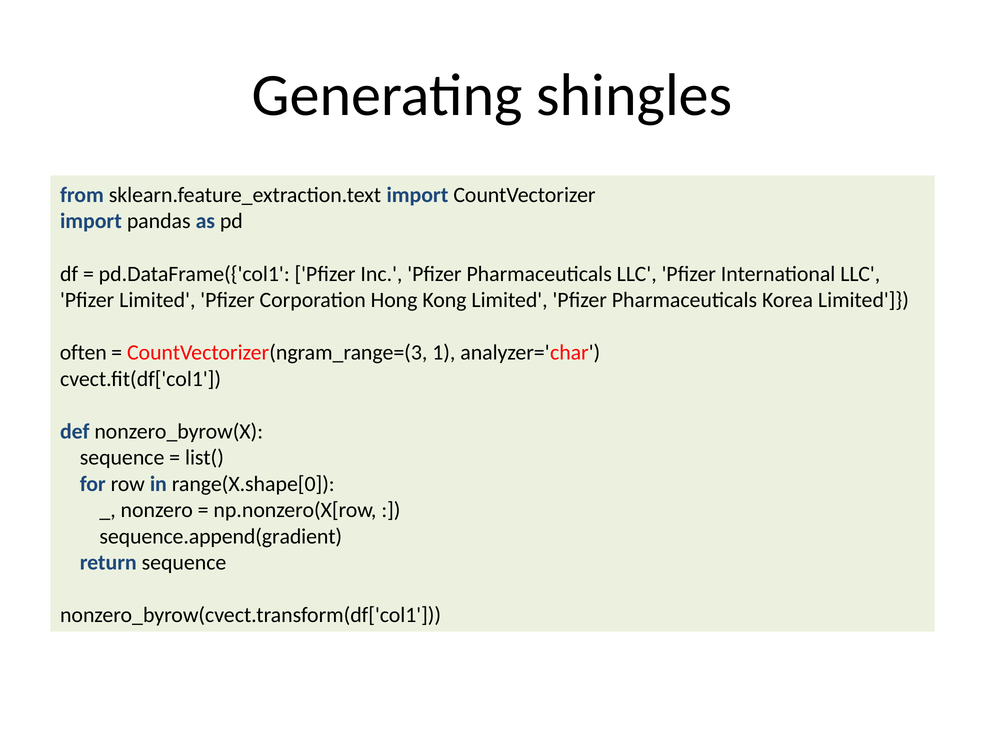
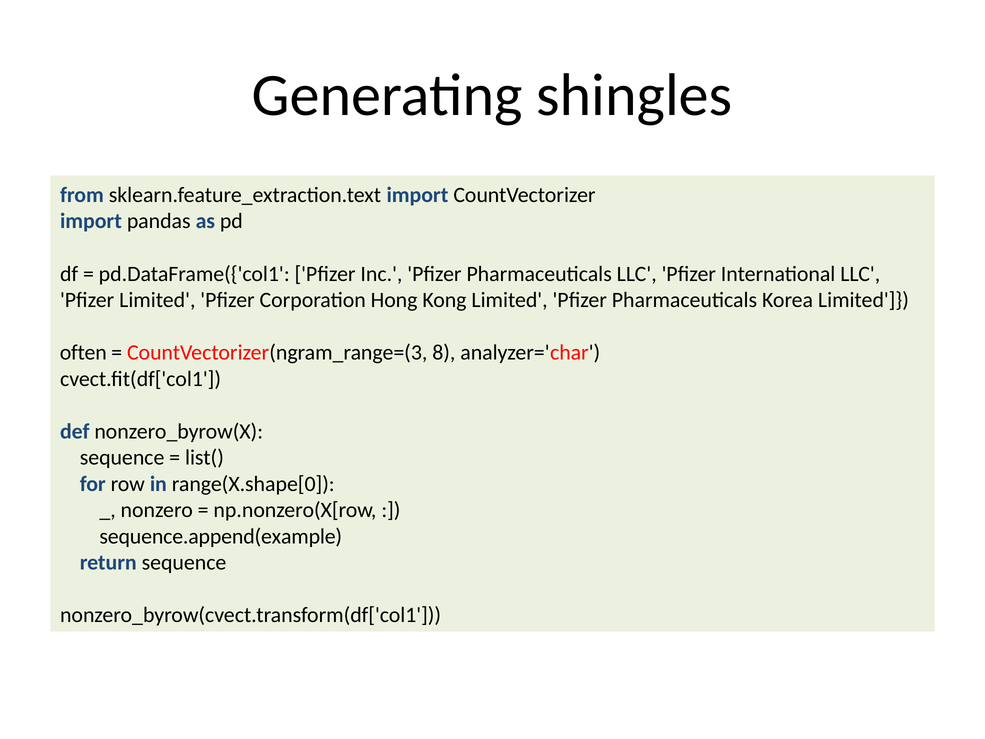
1: 1 -> 8
sequence.append(gradient: sequence.append(gradient -> sequence.append(example
